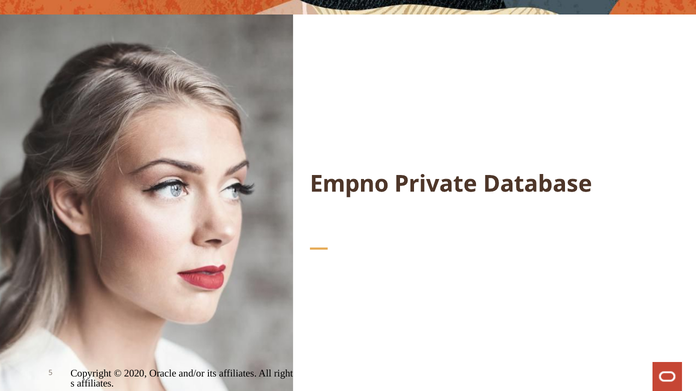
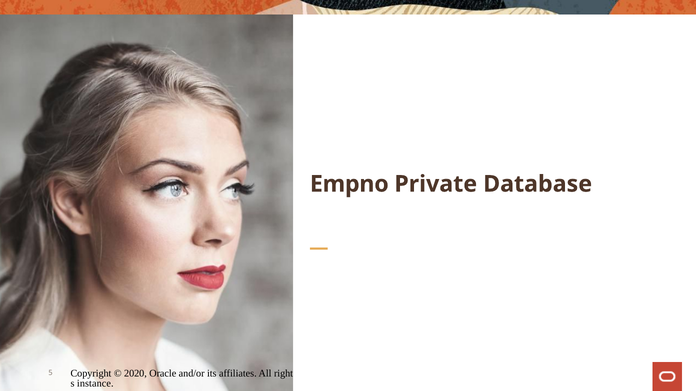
affiliates at (95, 384): affiliates -> instance
